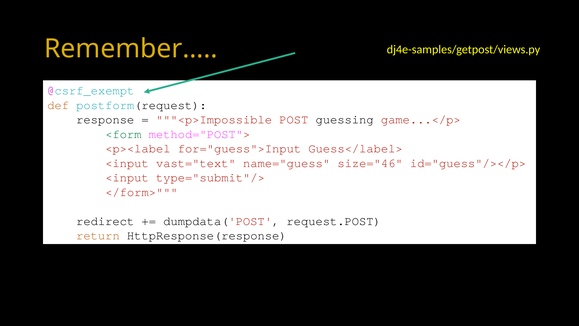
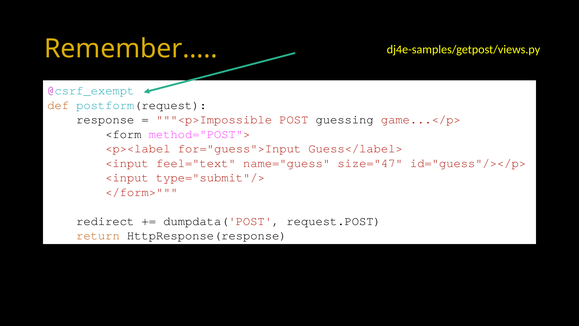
<form colour: green -> black
vast="text: vast="text -> feel="text
size="46: size="46 -> size="47
